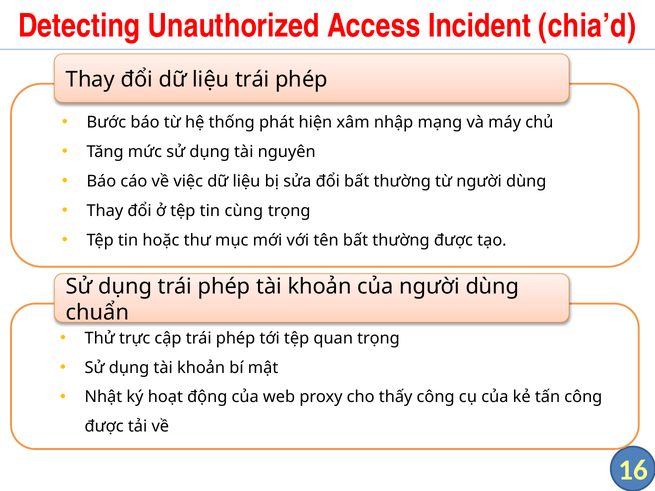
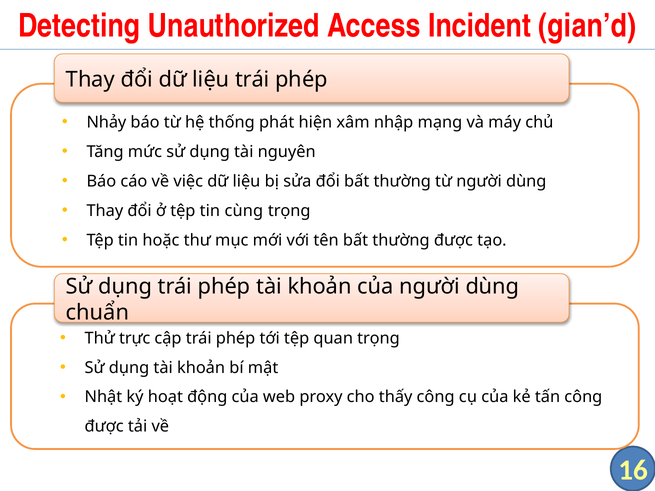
chia’d: chia’d -> gian’d
Bước: Bước -> Nhảy
